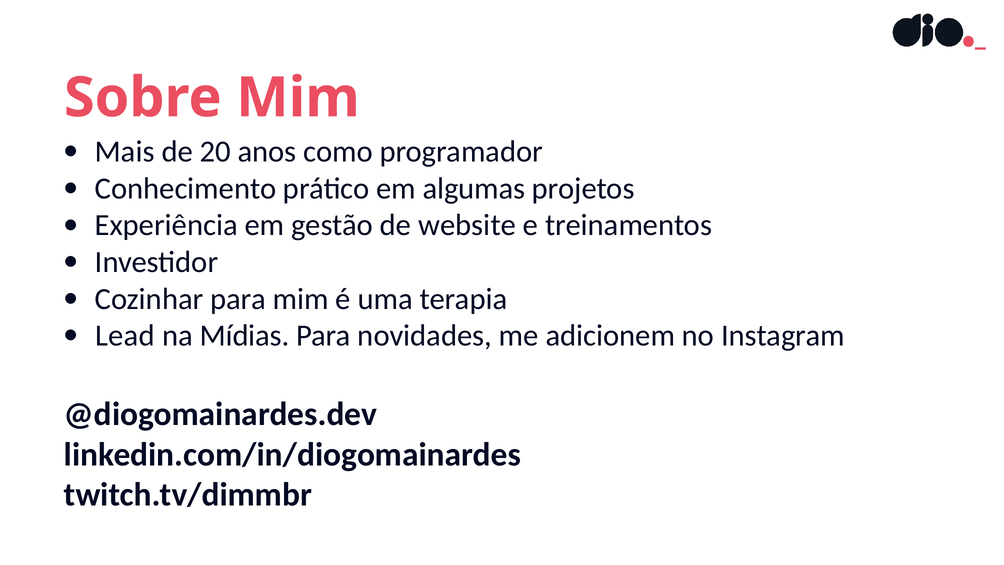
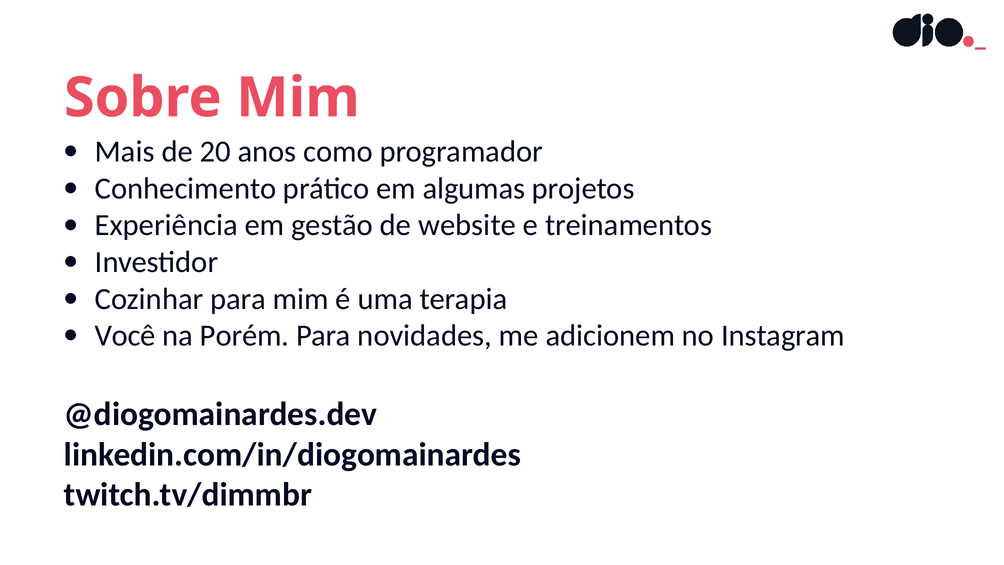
Lead: Lead -> Você
Mídias: Mídias -> Porém
